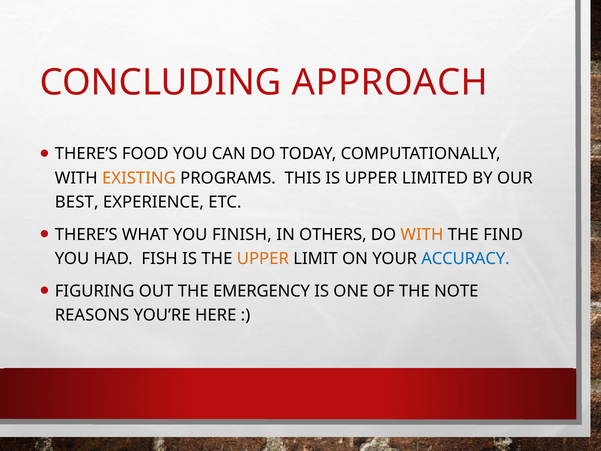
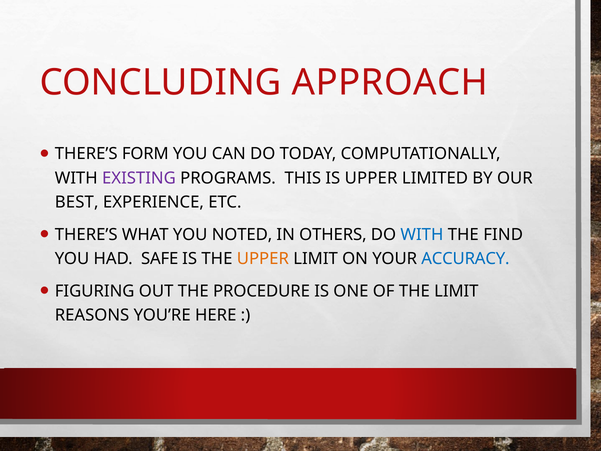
FOOD: FOOD -> FORM
EXISTING colour: orange -> purple
FINISH: FINISH -> NOTED
WITH at (422, 234) colour: orange -> blue
FISH: FISH -> SAFE
EMERGENCY: EMERGENCY -> PROCEDURE
THE NOTE: NOTE -> LIMIT
